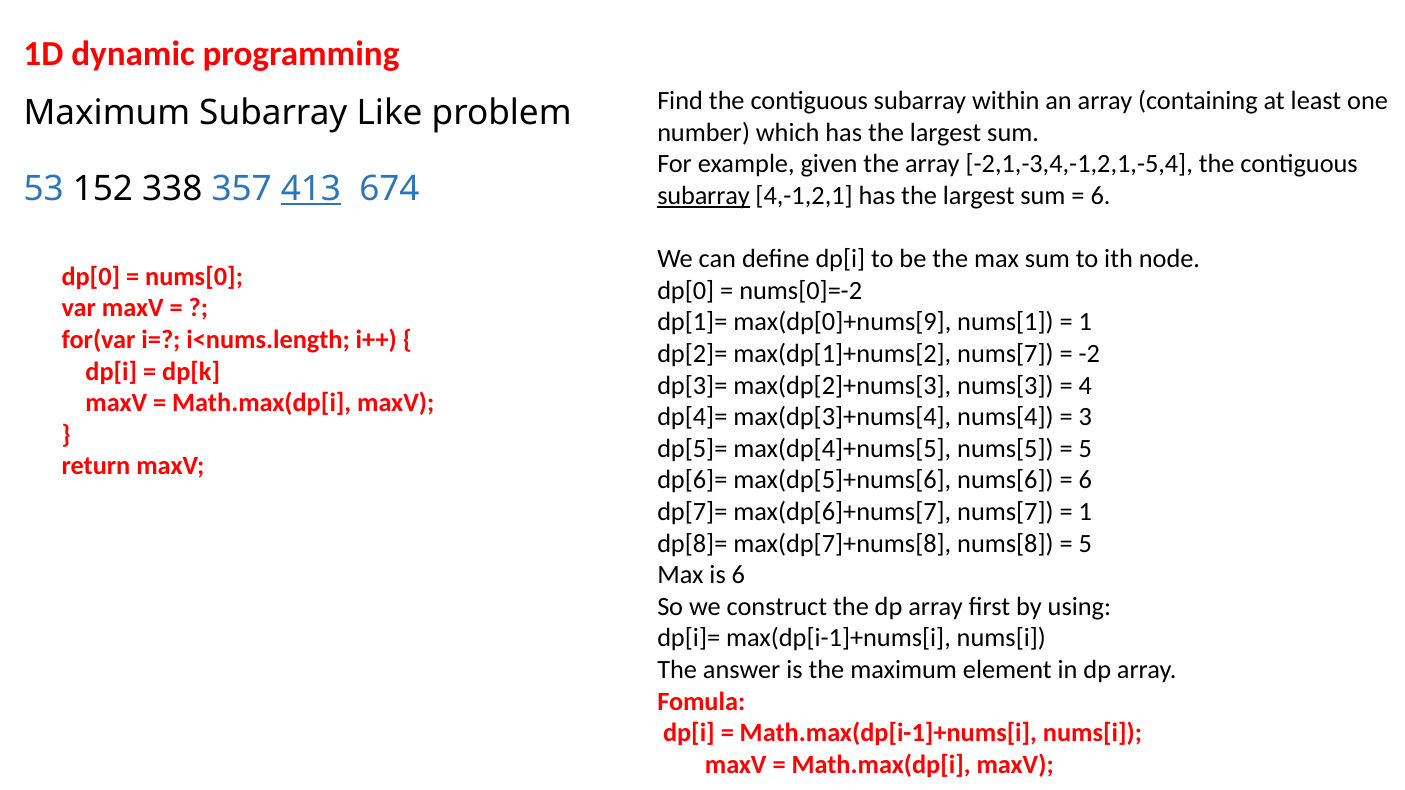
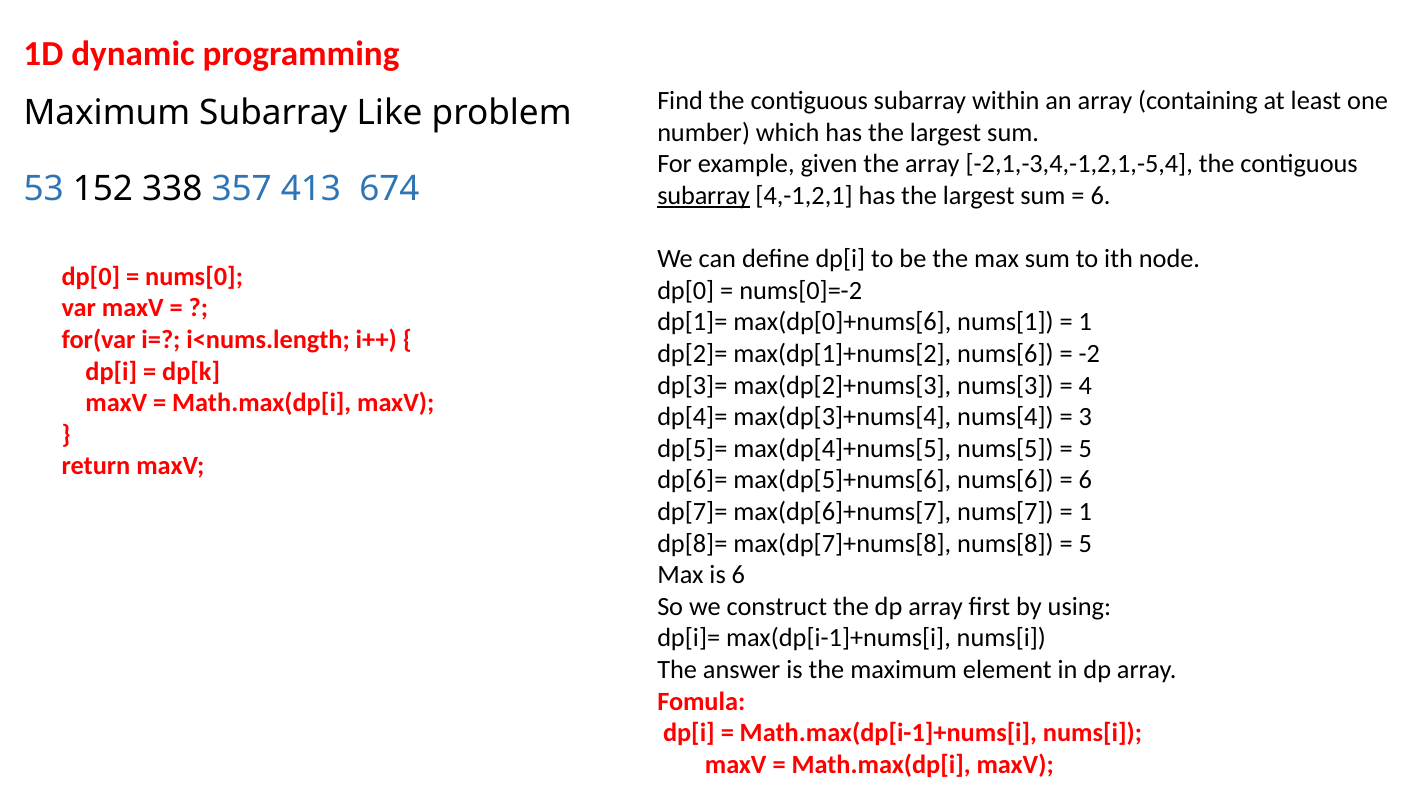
413 underline: present -> none
max(dp[0]+nums[9: max(dp[0]+nums[9 -> max(dp[0]+nums[6
max(dp[1]+nums[2 nums[7: nums[7 -> nums[6
